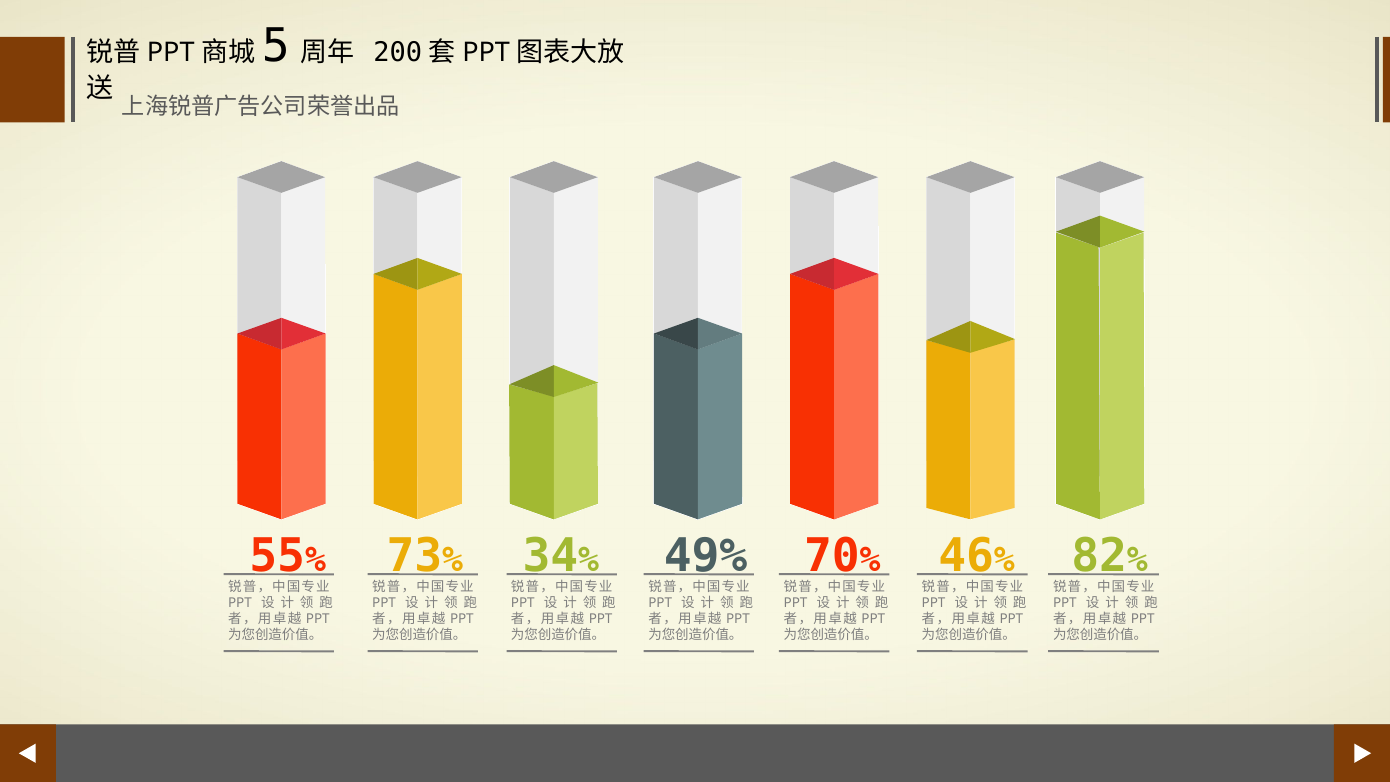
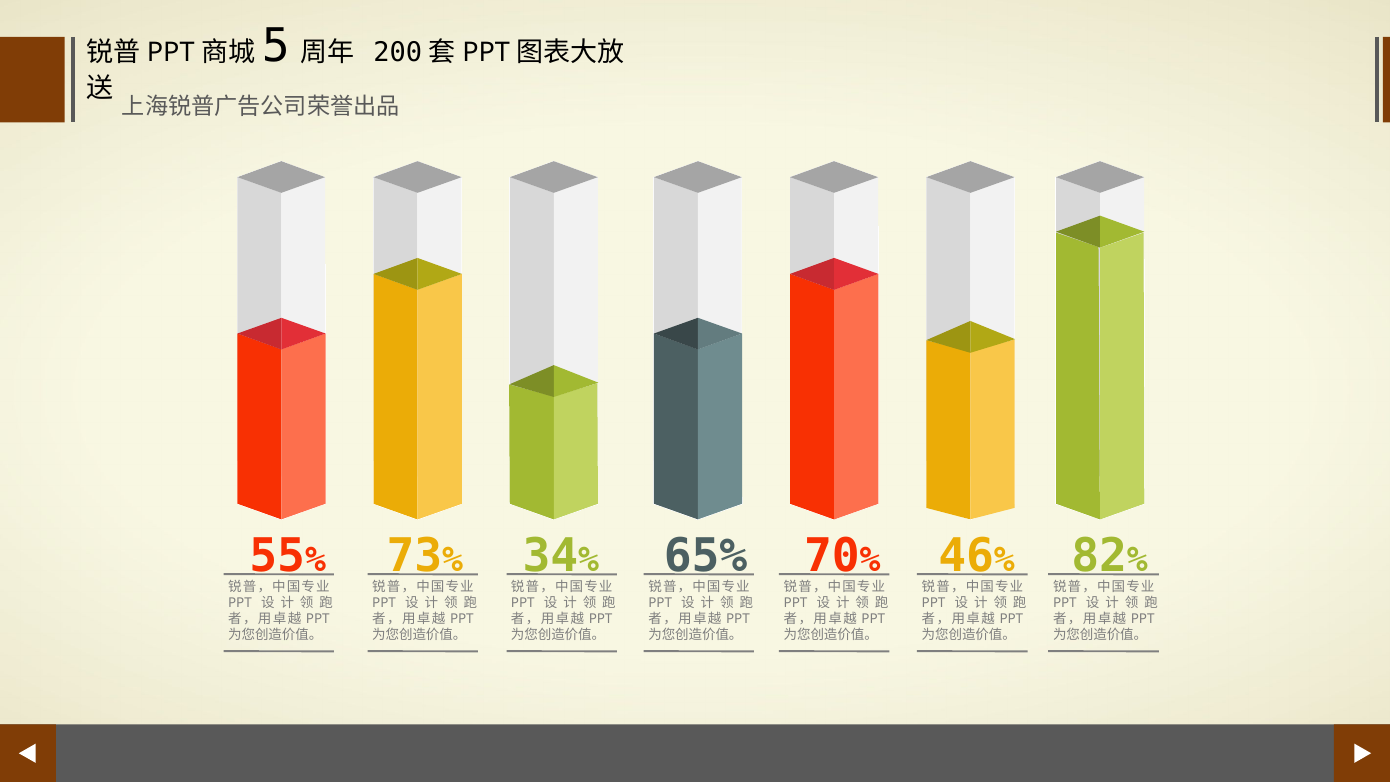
49%: 49% -> 65%
